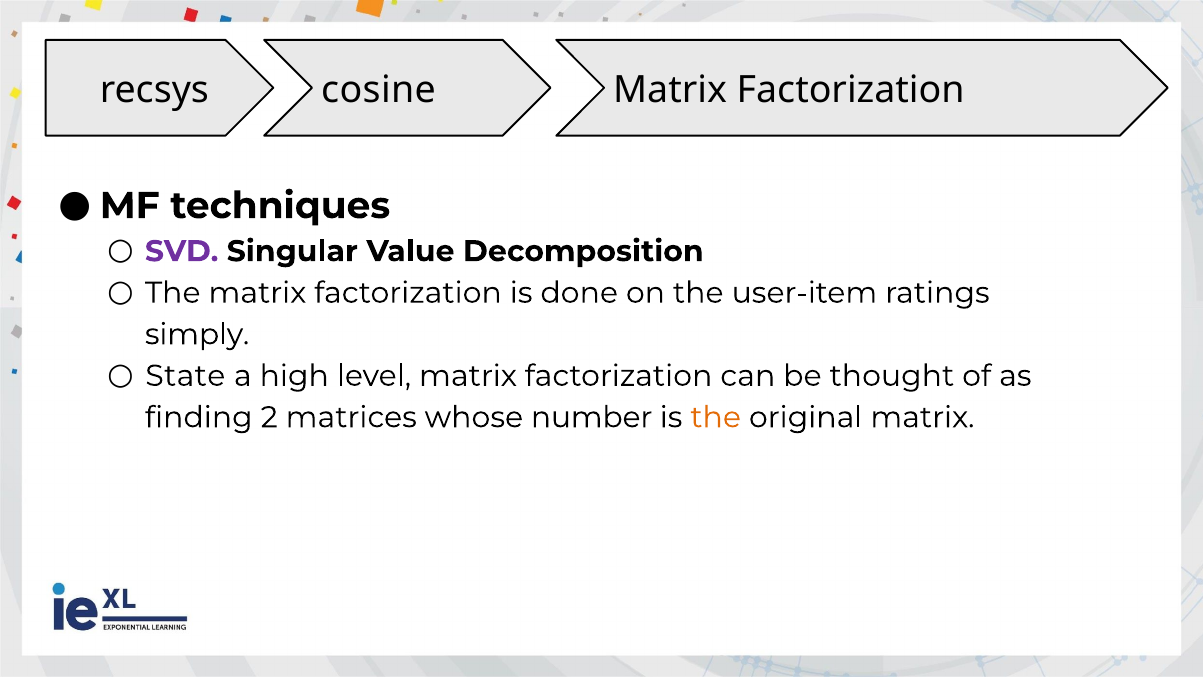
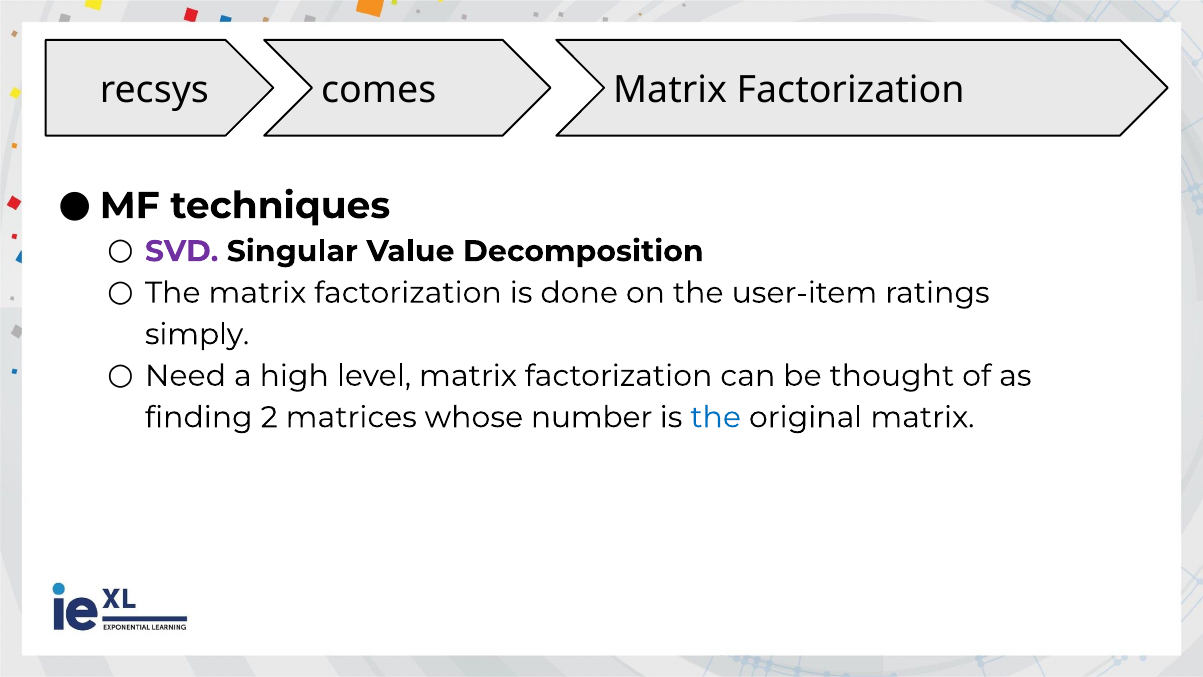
cosine: cosine -> comes
State: State -> Need
the at (716, 417) colour: orange -> blue
